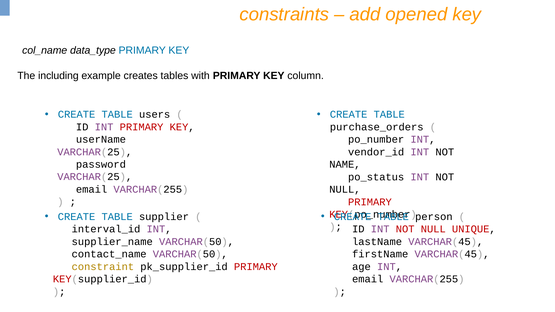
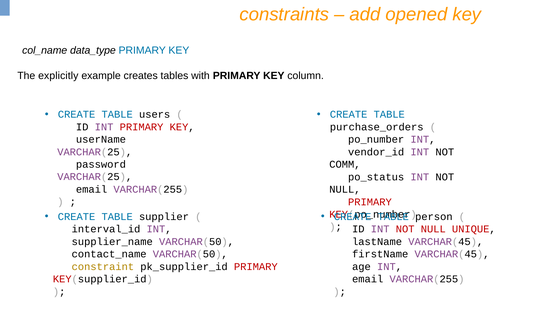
including: including -> explicitly
NAME: NAME -> COMM
